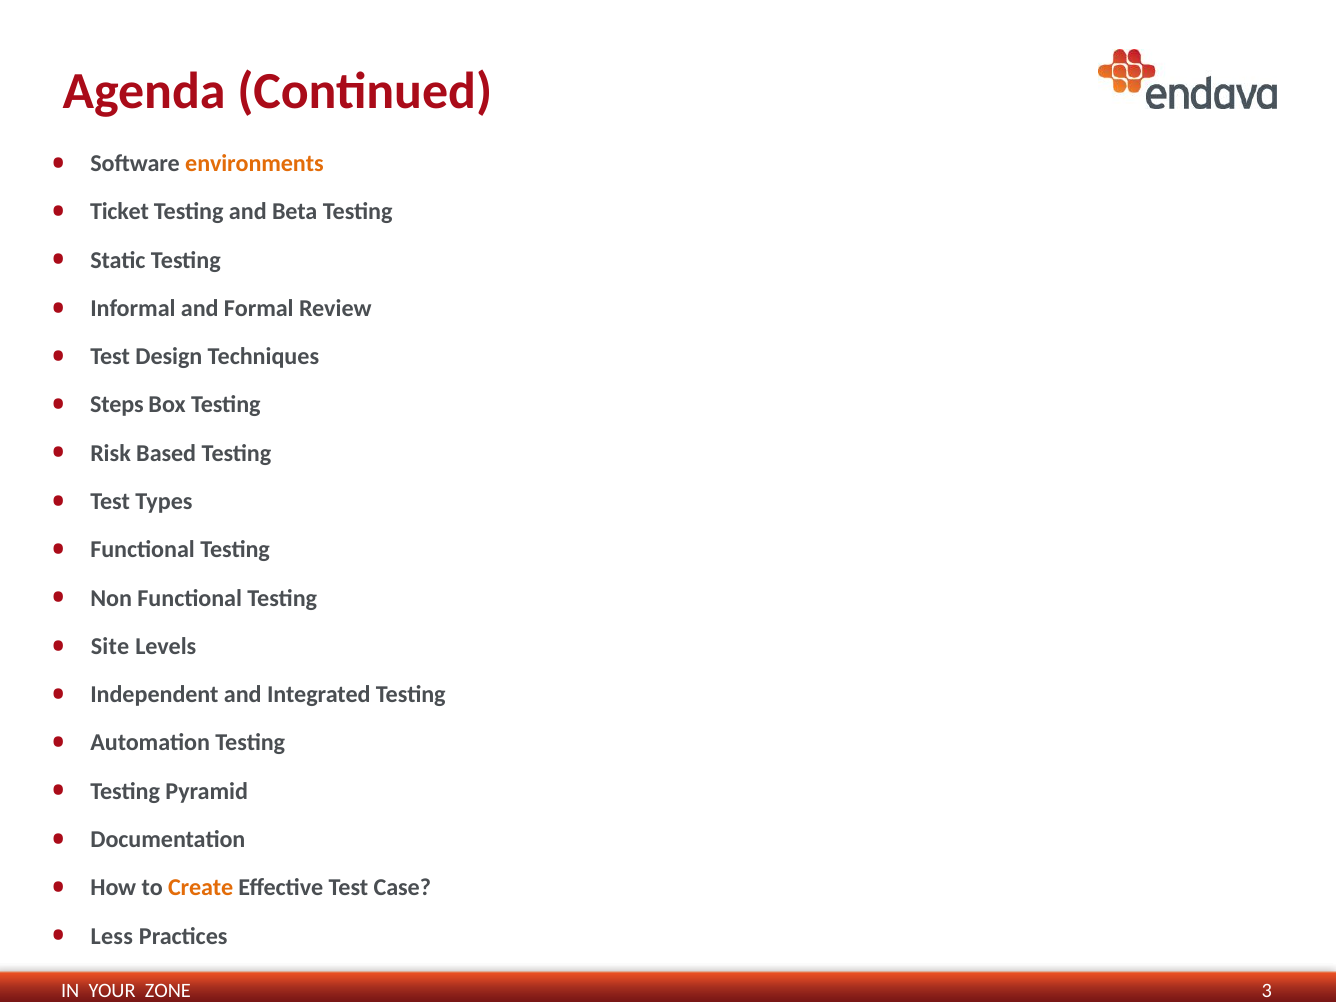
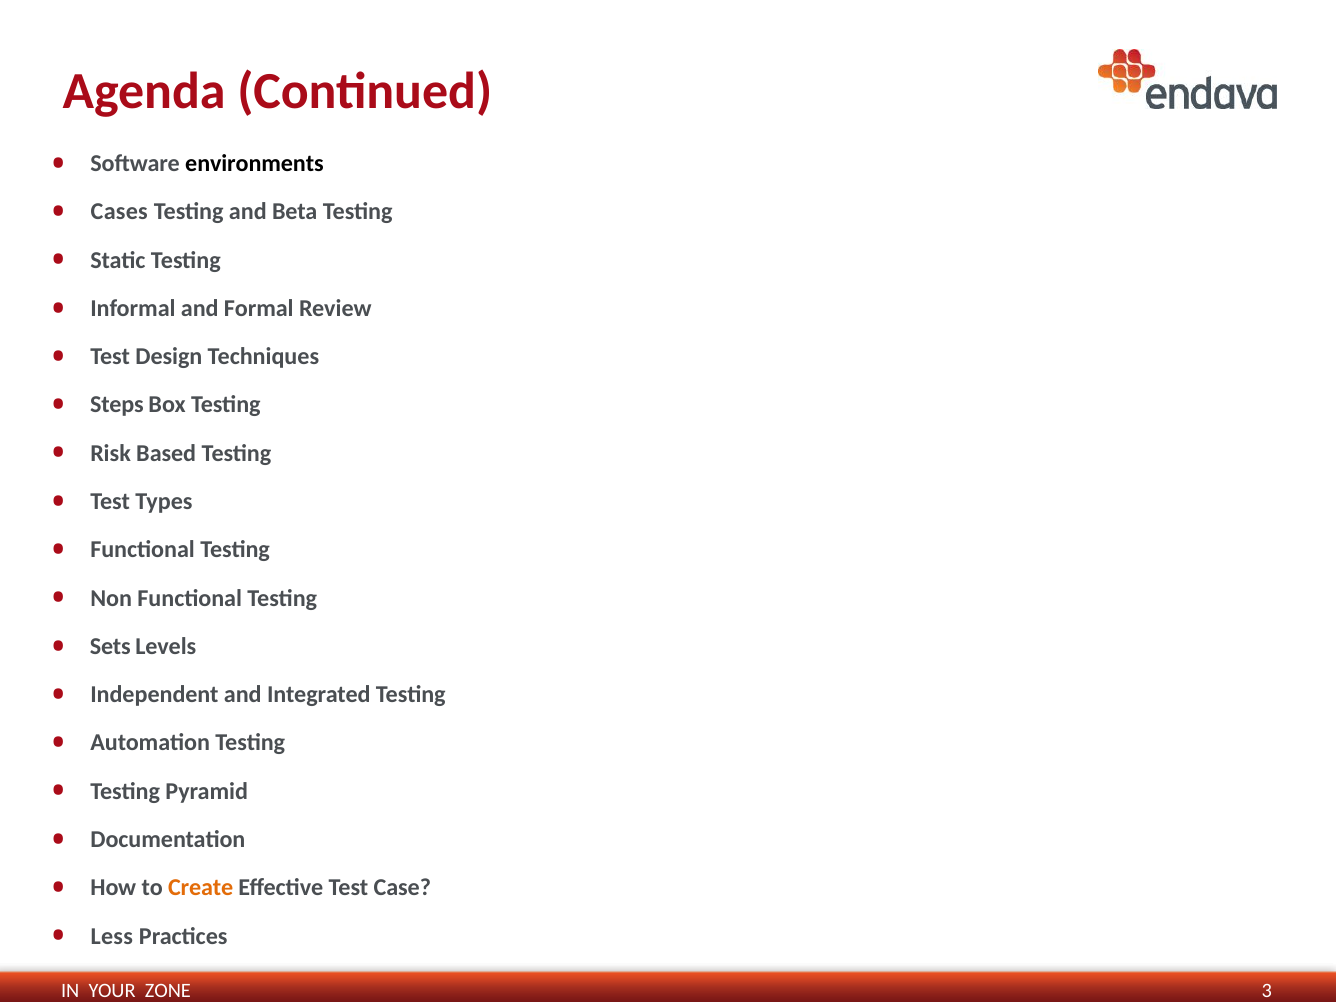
environments colour: orange -> black
Ticket: Ticket -> Cases
Site: Site -> Sets
